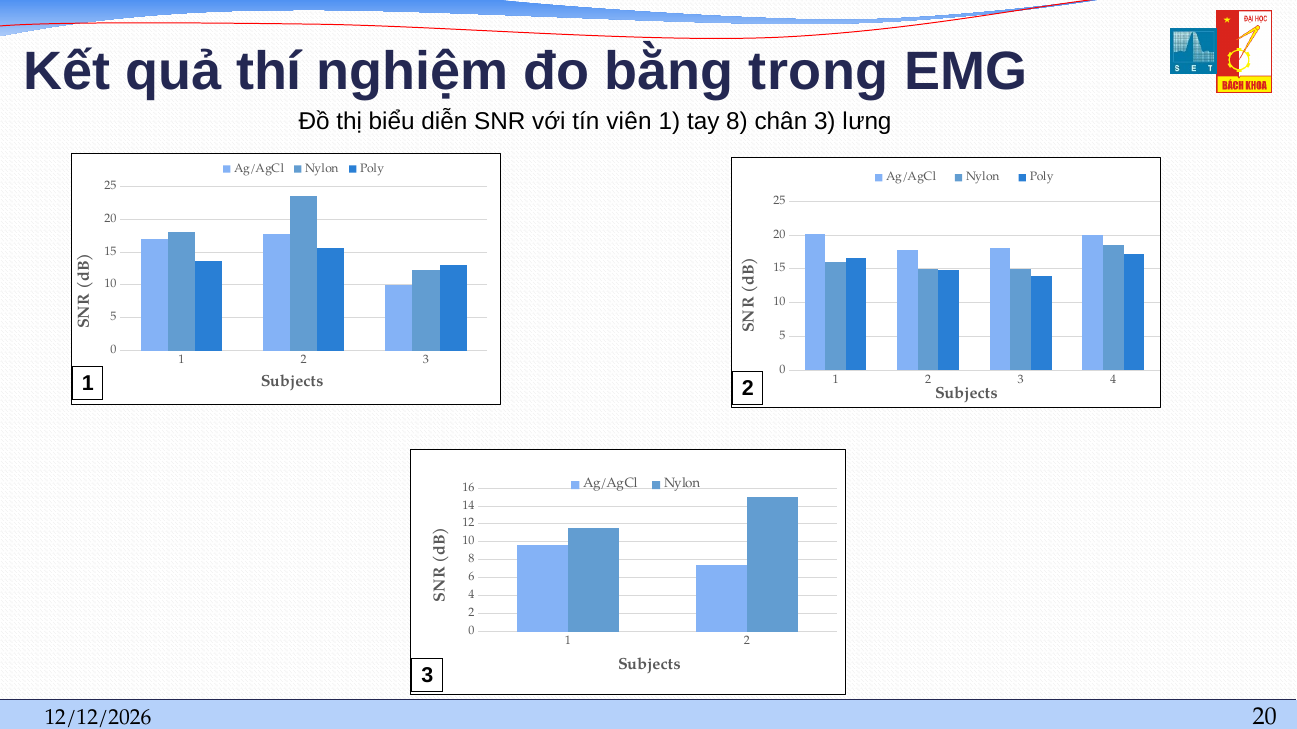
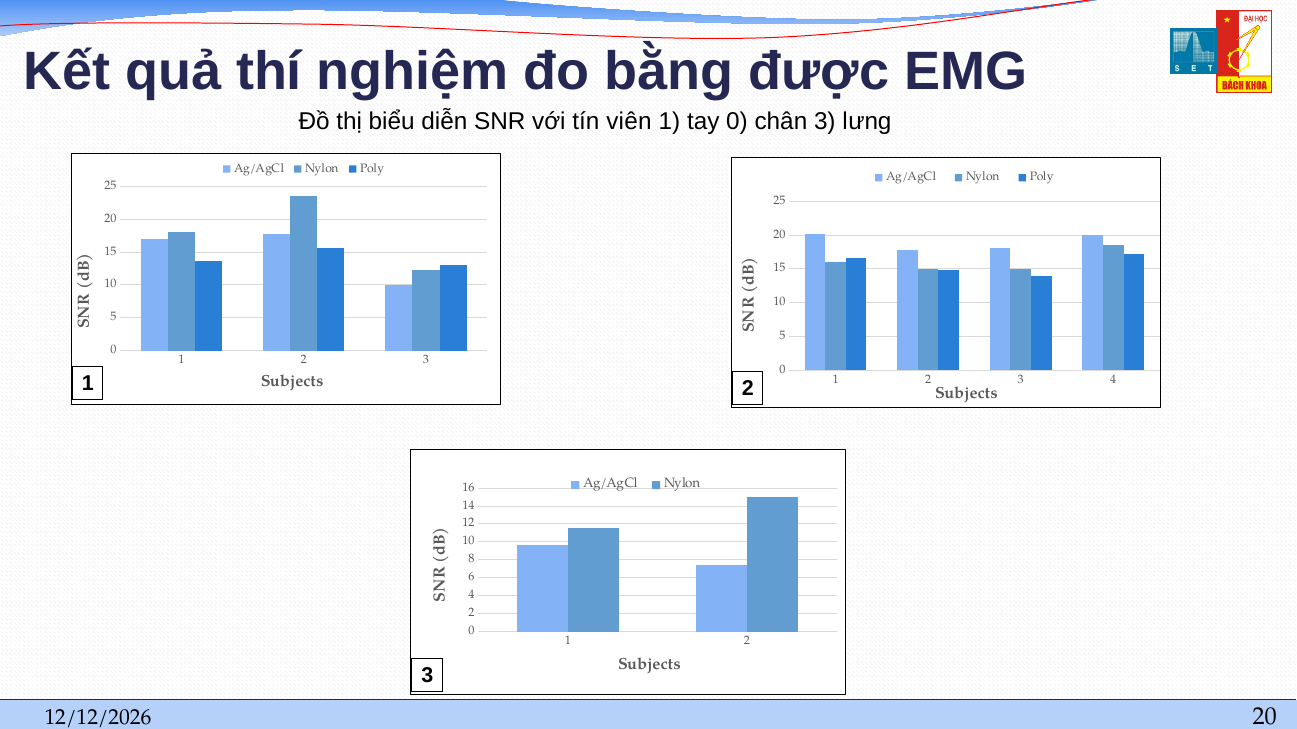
trong: trong -> được
tay 8: 8 -> 0
